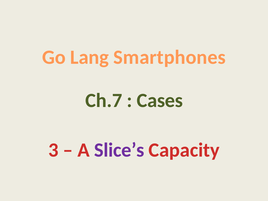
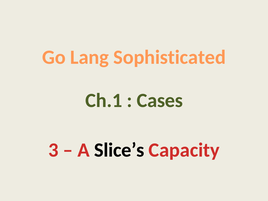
Smartphones: Smartphones -> Sophisticated
Ch.7: Ch.7 -> Ch.1
Slice’s colour: purple -> black
